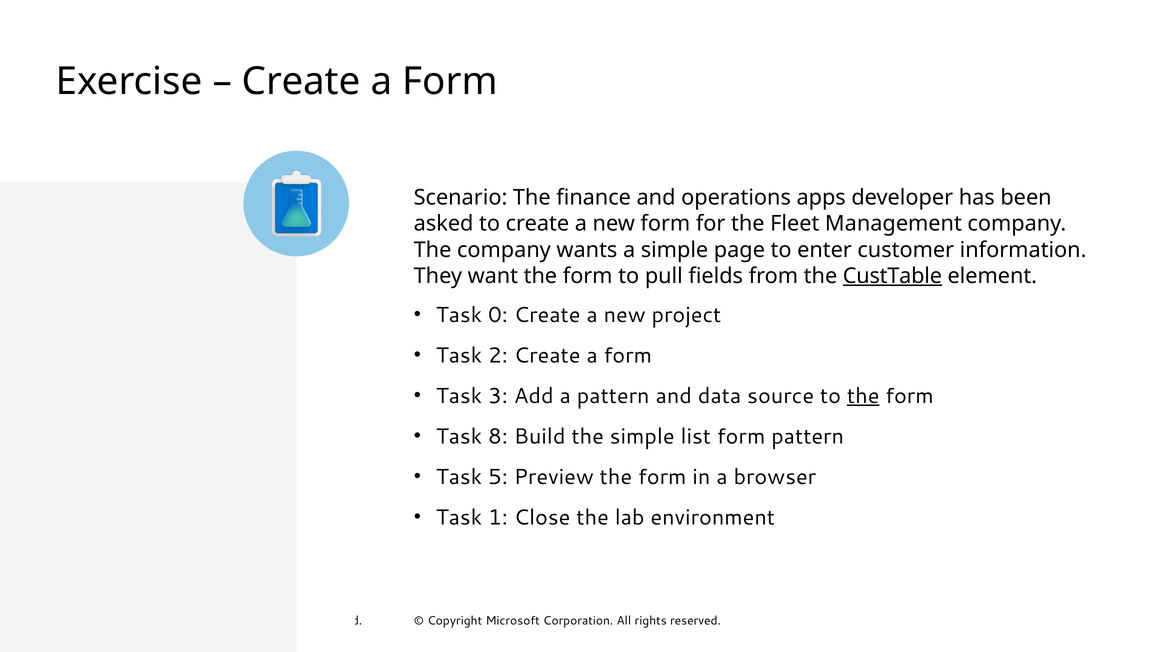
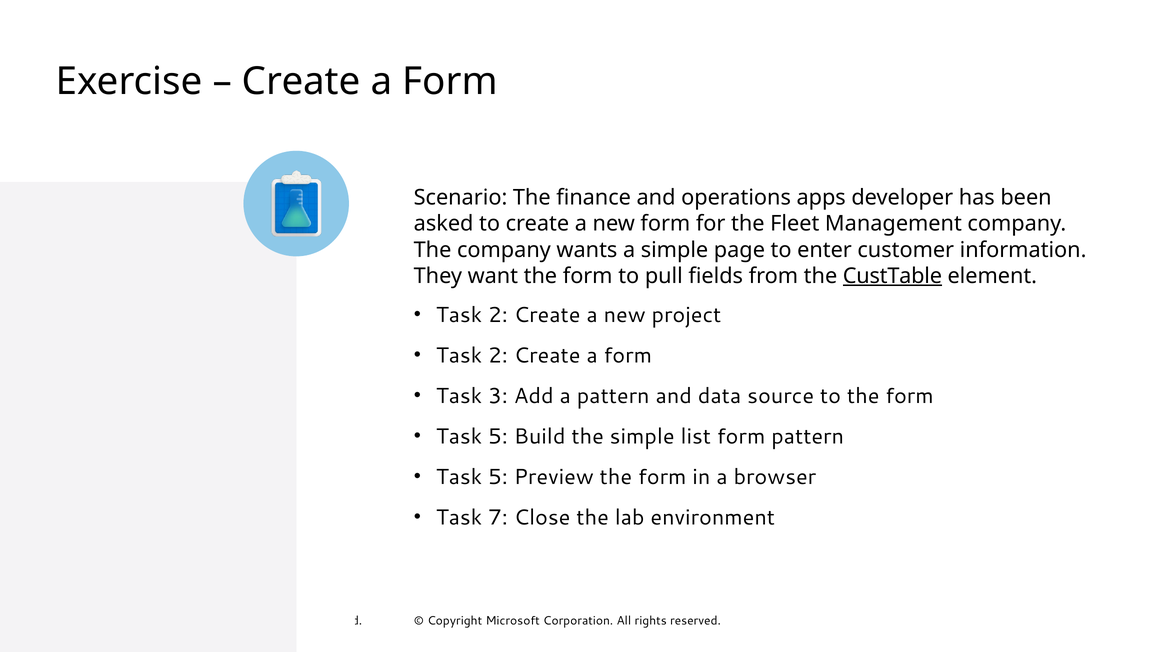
0 at (498, 315): 0 -> 2
the at (863, 396) underline: present -> none
8 at (498, 436): 8 -> 5
1: 1 -> 7
